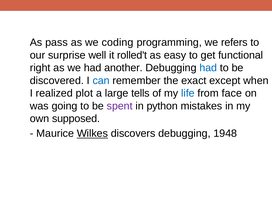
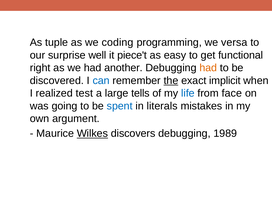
pass: pass -> tuple
refers: refers -> versa
rolled't: rolled't -> piece't
had at (208, 68) colour: blue -> orange
the underline: none -> present
except: except -> implicit
plot: plot -> test
spent colour: purple -> blue
python: python -> literals
supposed: supposed -> argument
1948: 1948 -> 1989
